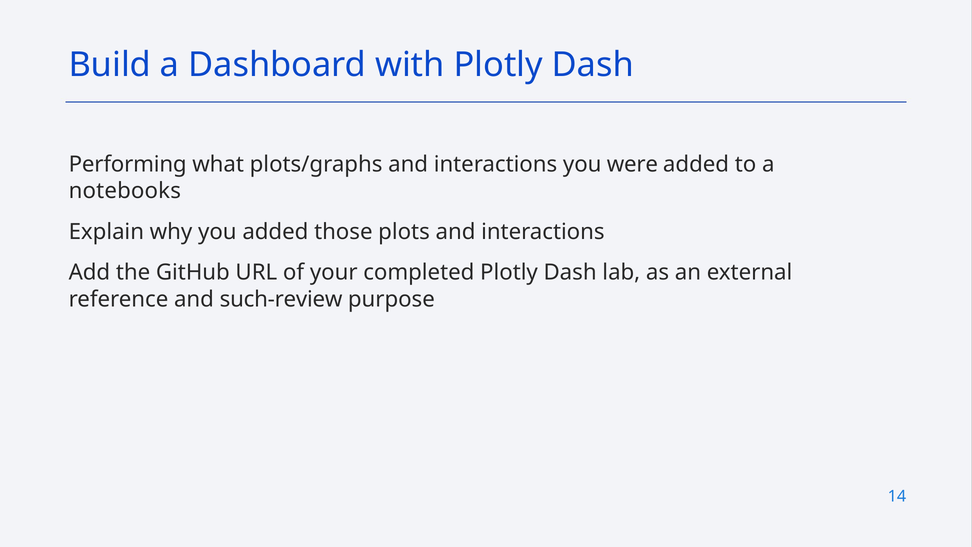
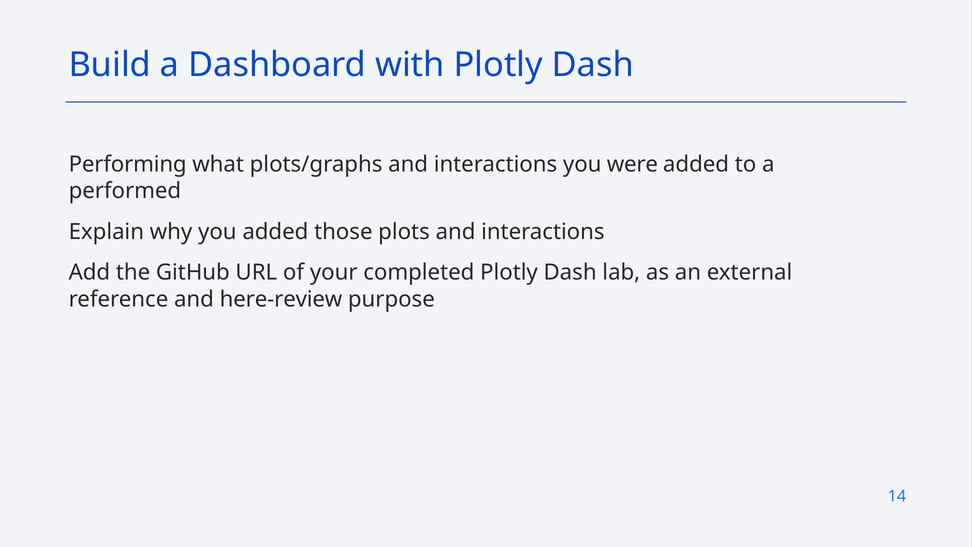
notebooks: notebooks -> performed
such-review: such-review -> here-review
